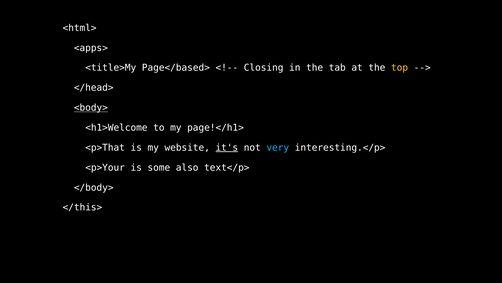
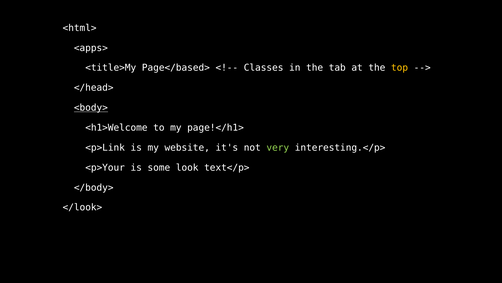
Closing: Closing -> Classes
<p>That: <p>That -> <p>Link
it's underline: present -> none
very colour: light blue -> light green
also: also -> look
</this>: </this> -> </look>
